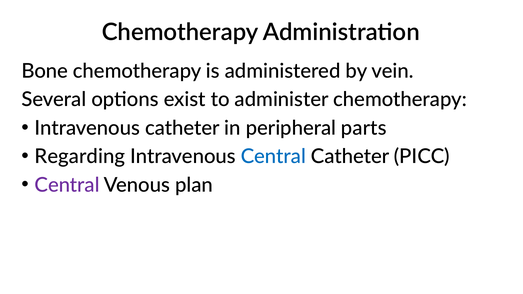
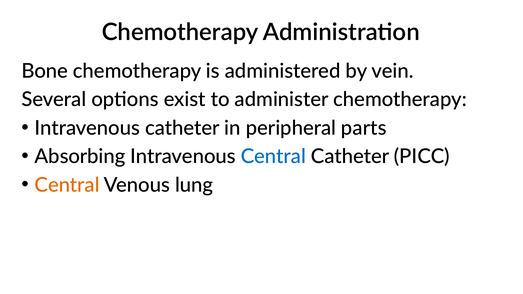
Regarding: Regarding -> Absorbing
Central at (67, 185) colour: purple -> orange
plan: plan -> lung
